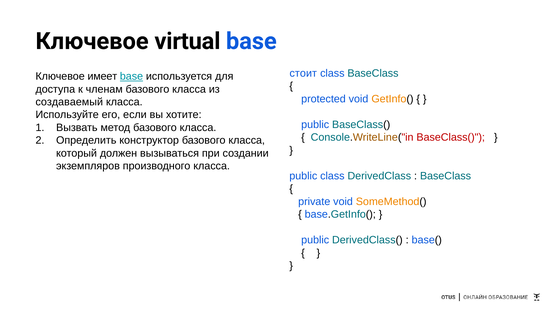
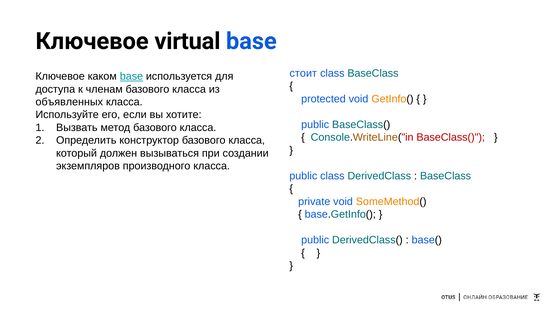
имеет: имеет -> каком
создаваемый: создаваемый -> объявленных
